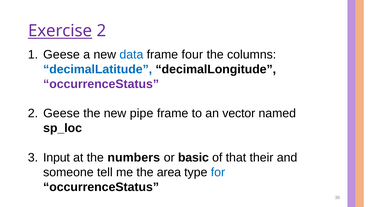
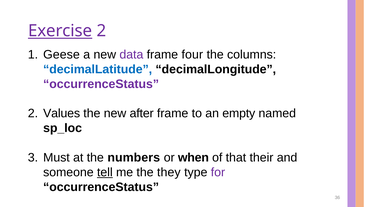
data colour: blue -> purple
2 Geese: Geese -> Values
pipe: pipe -> after
vector: vector -> empty
Input: Input -> Must
basic: basic -> when
tell underline: none -> present
area: area -> they
for colour: blue -> purple
